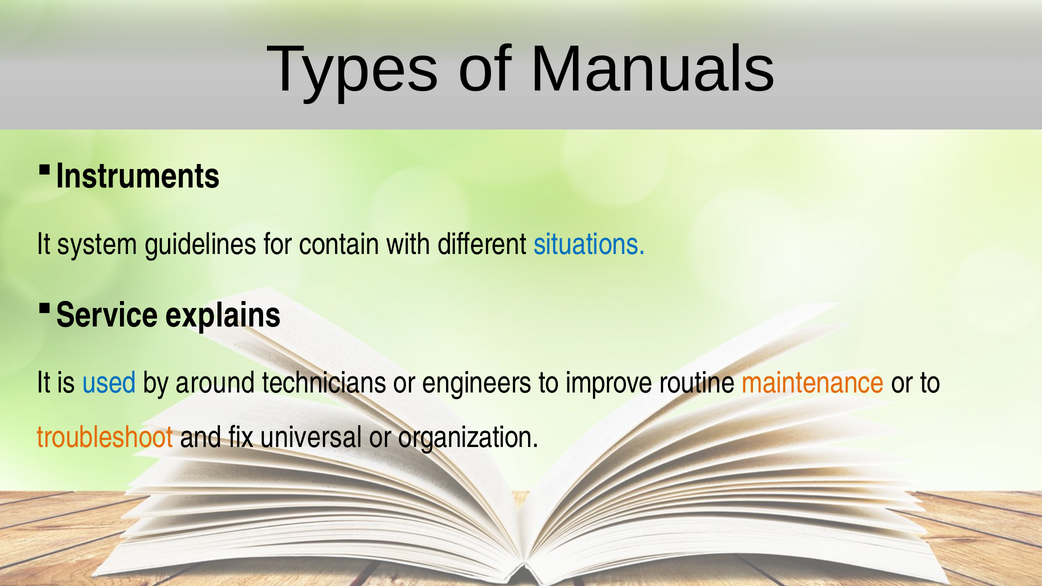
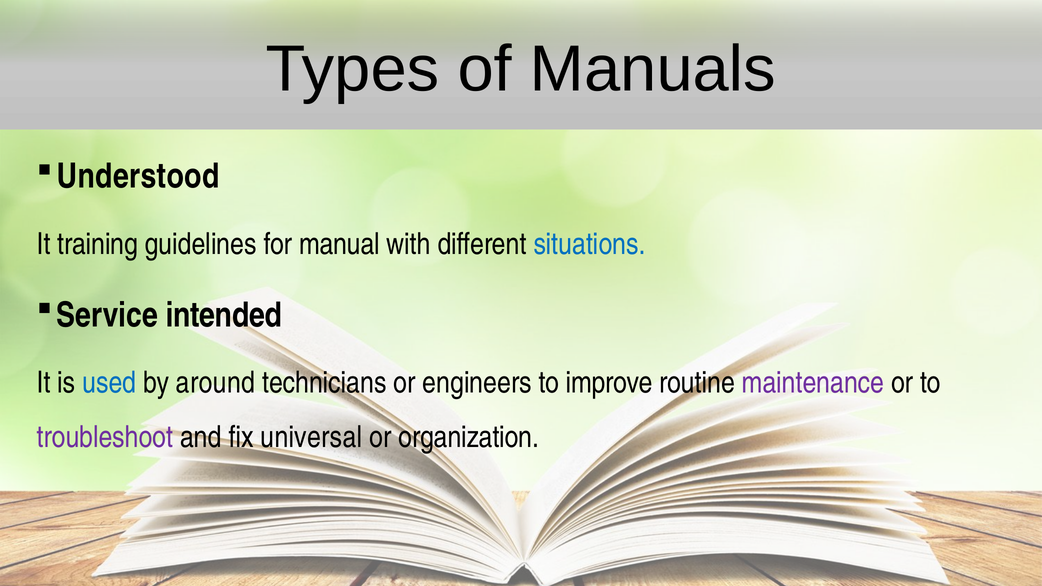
Instruments: Instruments -> Understood
system: system -> training
contain: contain -> manual
explains: explains -> intended
maintenance colour: orange -> purple
troubleshoot colour: orange -> purple
